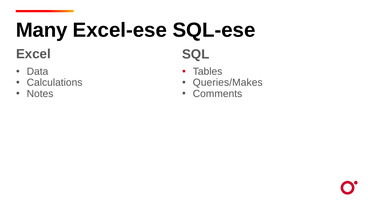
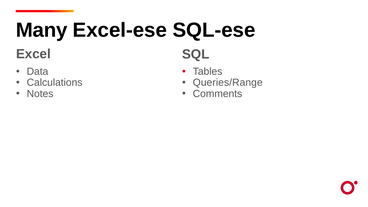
Queries/Makes: Queries/Makes -> Queries/Range
